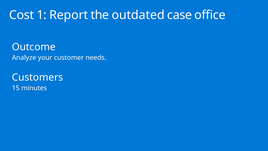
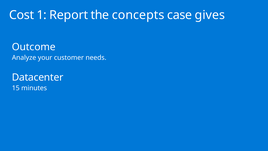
outdated: outdated -> concepts
office: office -> gives
Customers: Customers -> Datacenter
